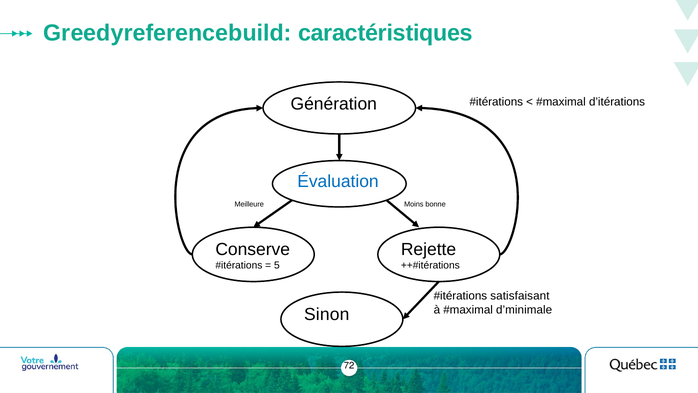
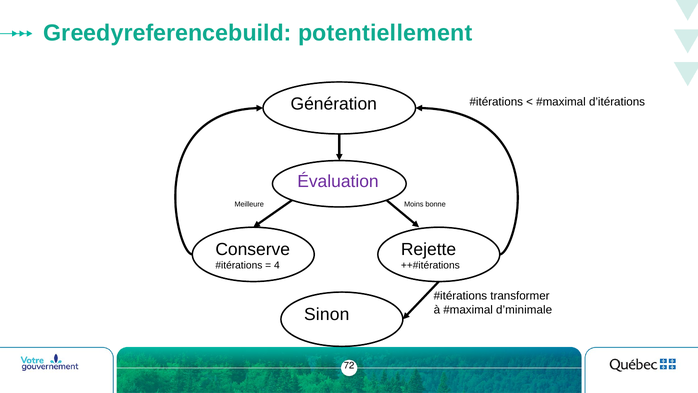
caractéristiques: caractéristiques -> potentiellement
Évaluation colour: blue -> purple
5: 5 -> 4
satisfaisant: satisfaisant -> transformer
